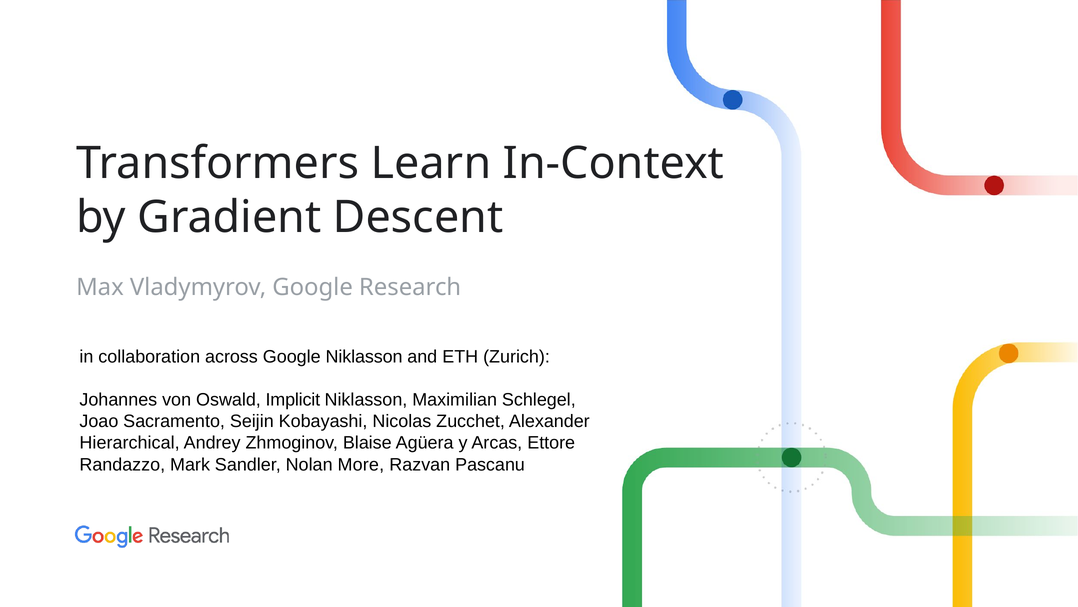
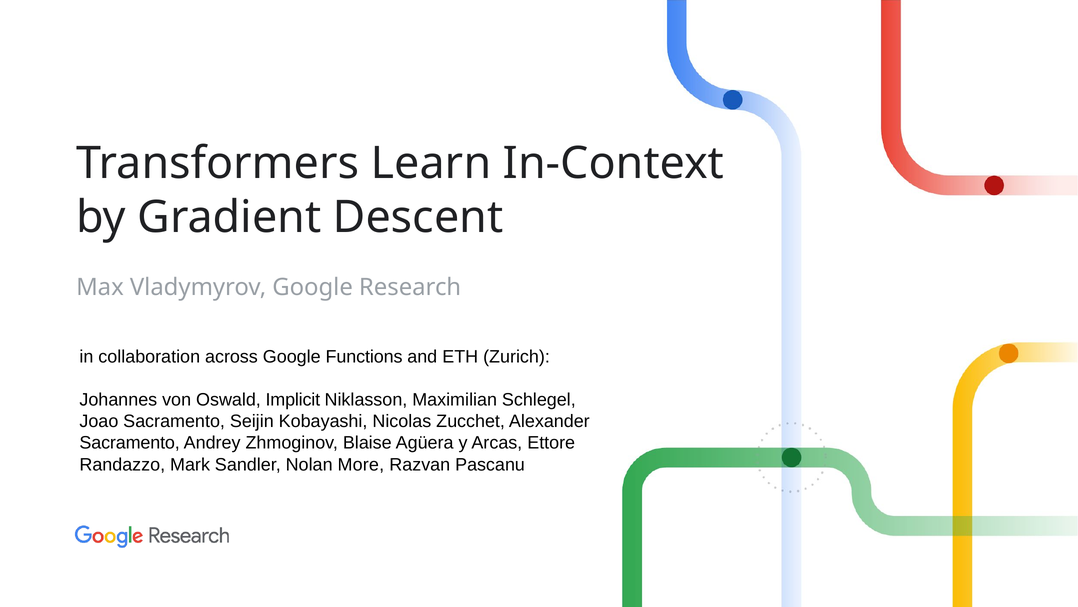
Google Niklasson: Niklasson -> Functions
Hierarchical at (130, 443): Hierarchical -> Sacramento
